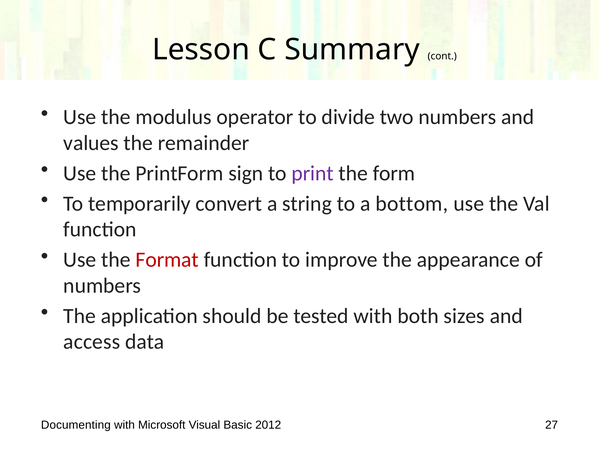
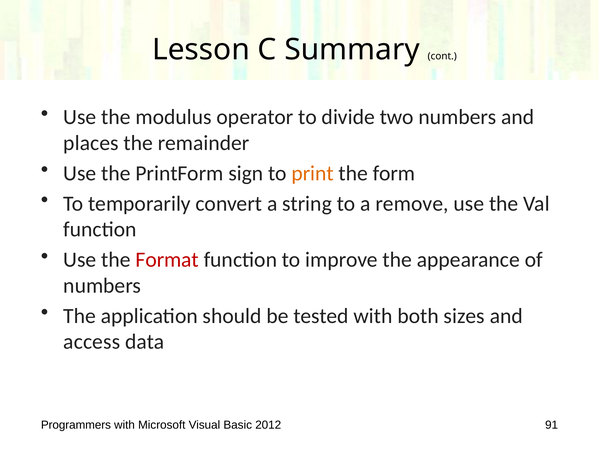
values: values -> places
print colour: purple -> orange
bottom: bottom -> remove
Documenting: Documenting -> Programmers
27: 27 -> 91
